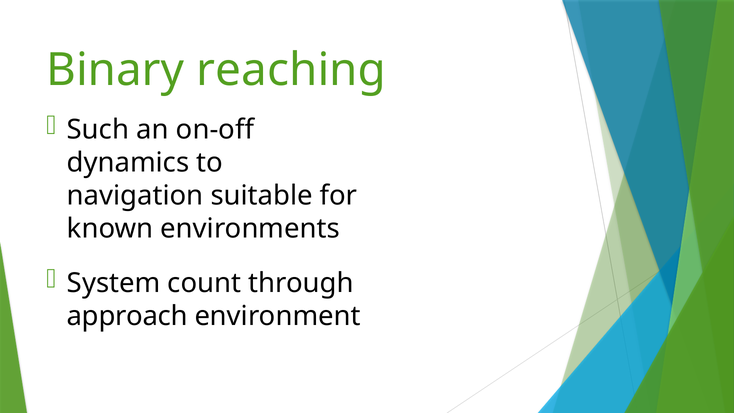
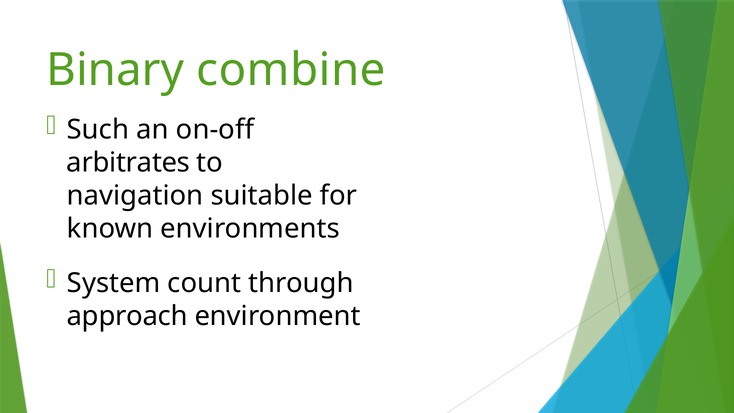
reaching: reaching -> combine
dynamics: dynamics -> arbitrates
